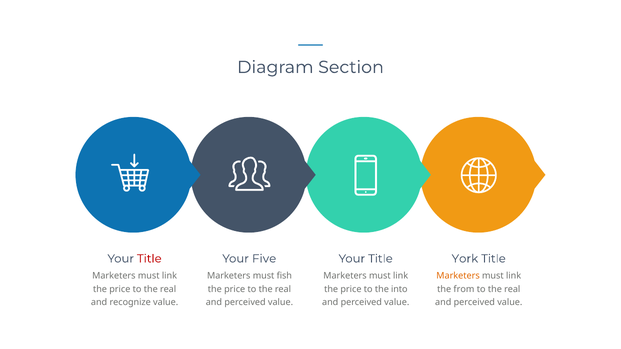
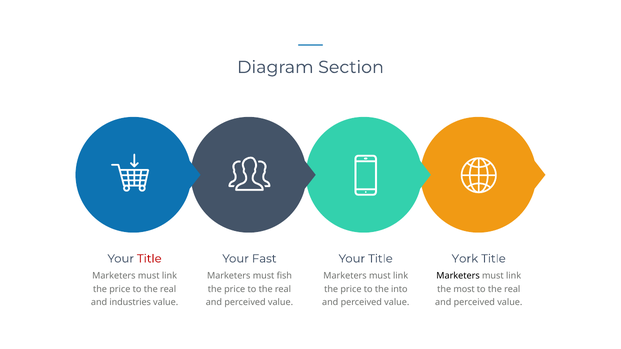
Five: Five -> Fast
Marketers at (458, 276) colour: orange -> black
from: from -> most
recognize: recognize -> industries
